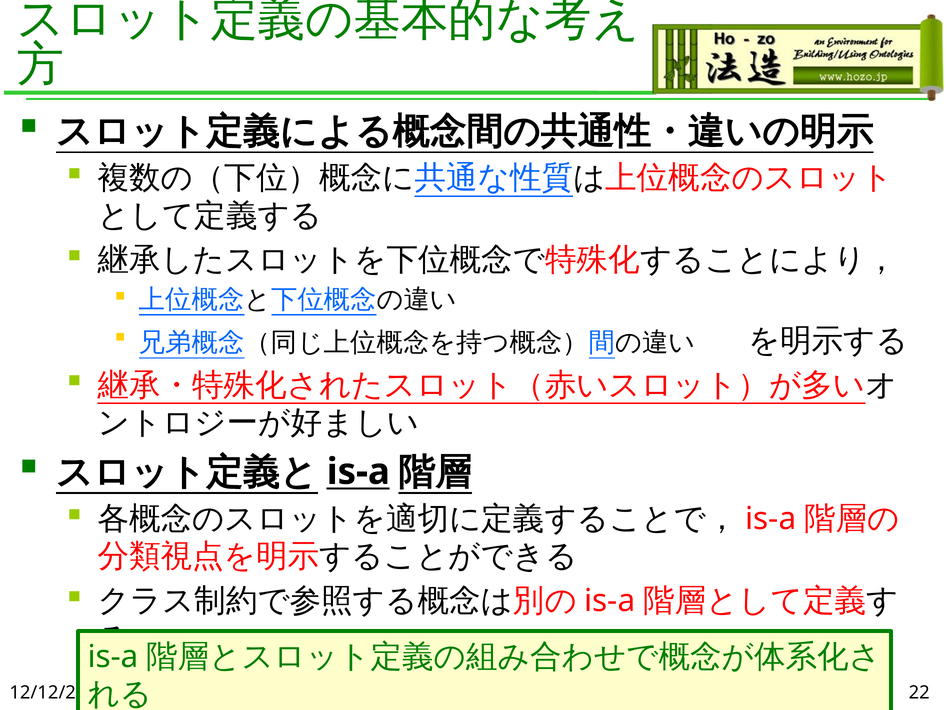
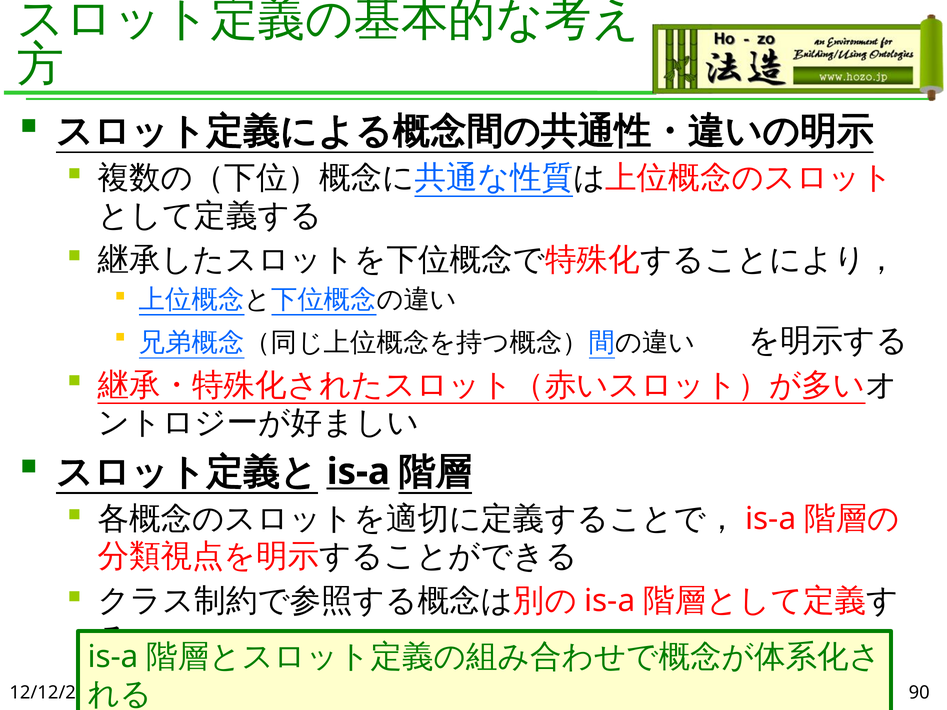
22: 22 -> 90
